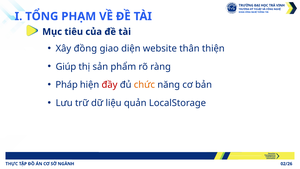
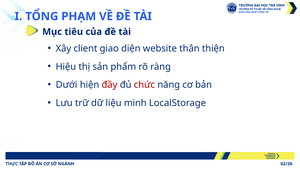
đồng: đồng -> client
Giúp: Giúp -> Hiệu
Pháp: Pháp -> Dưới
chức colour: orange -> red
quản: quản -> minh
